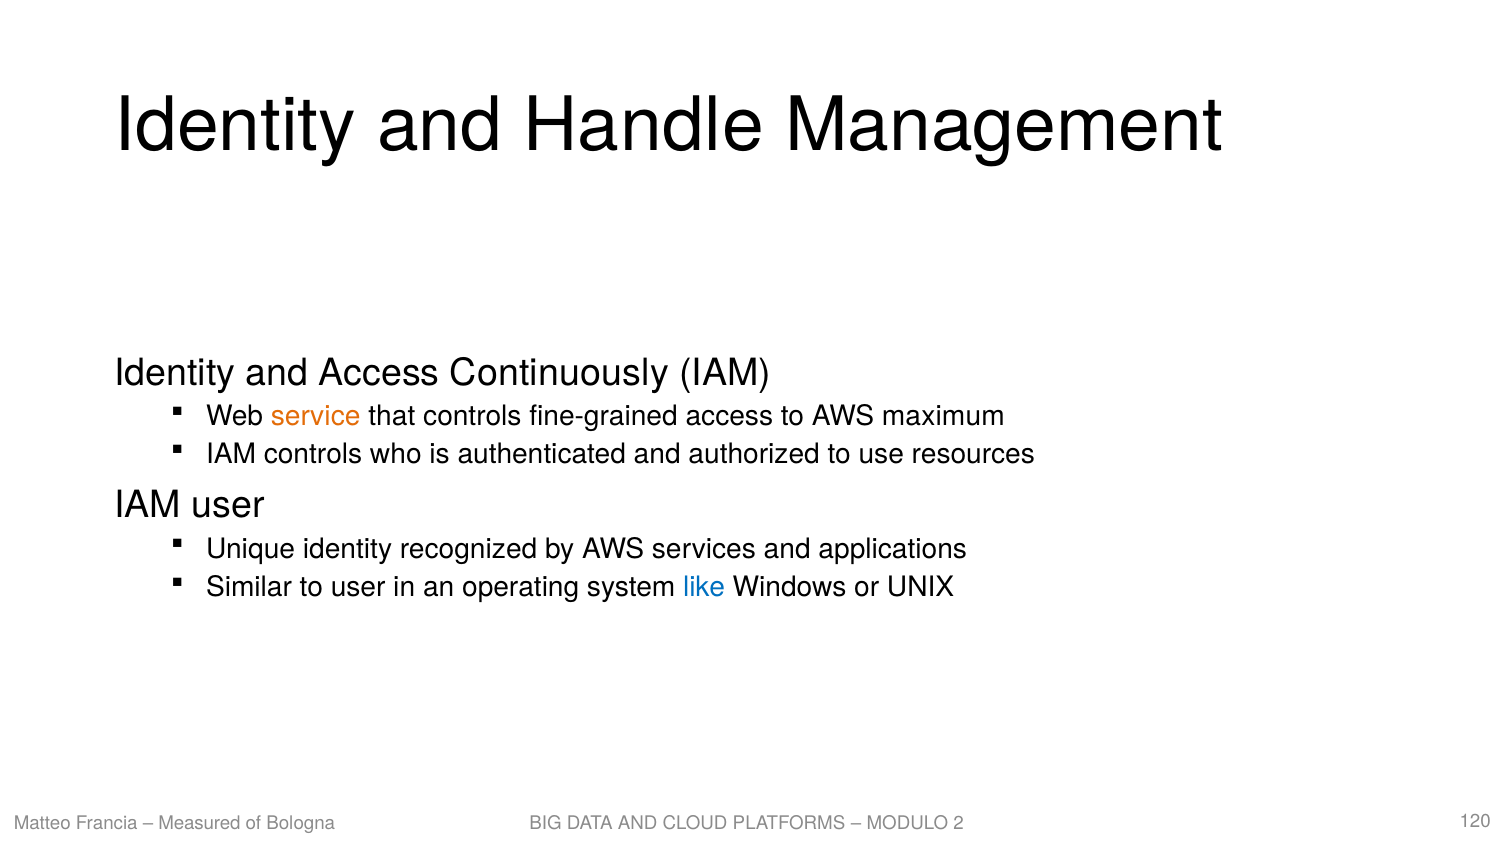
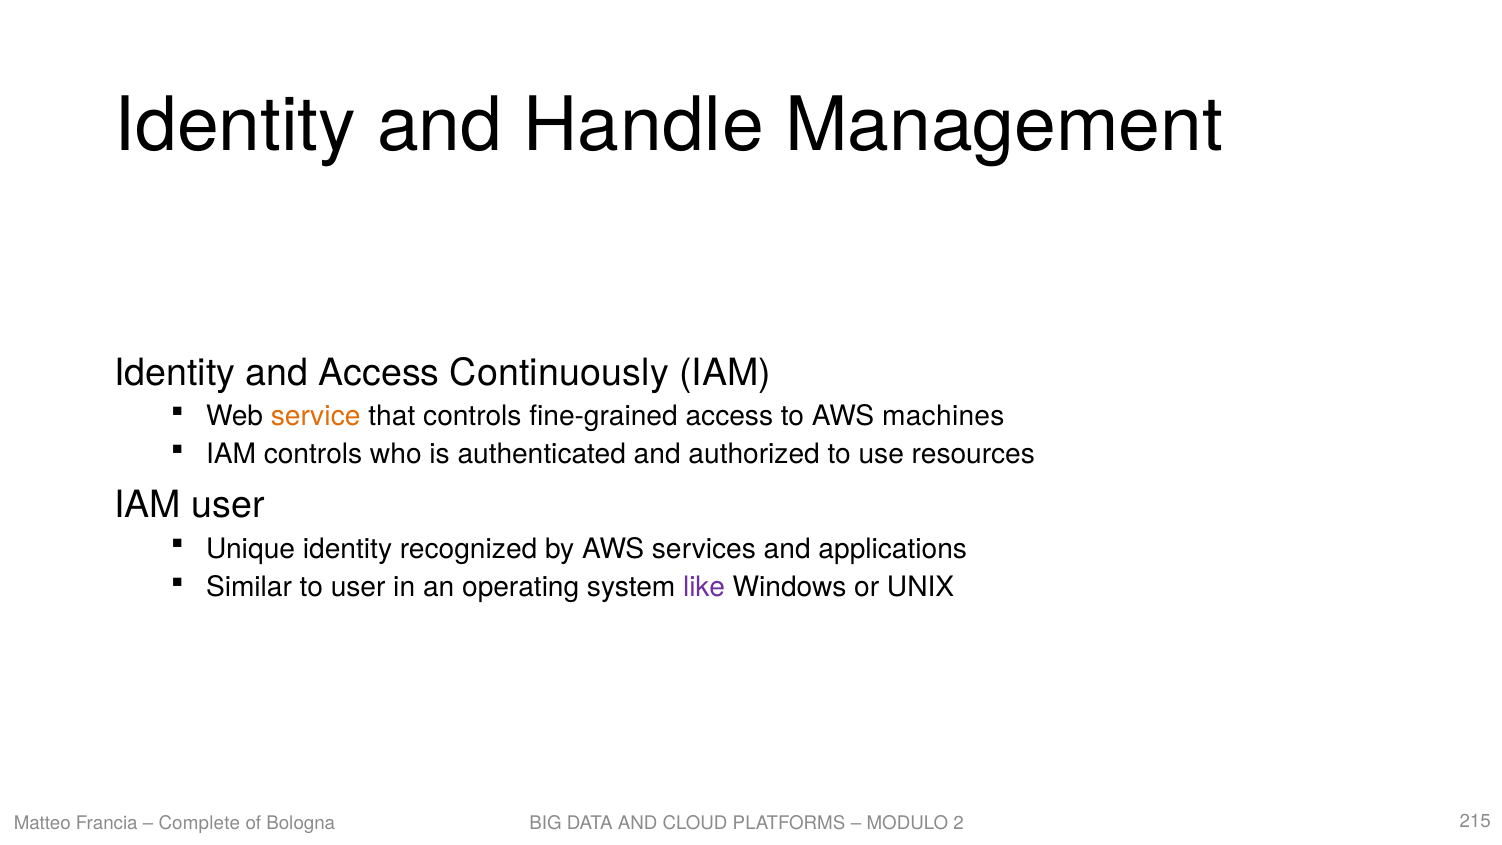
maximum: maximum -> machines
like colour: blue -> purple
Measured: Measured -> Complete
120: 120 -> 215
